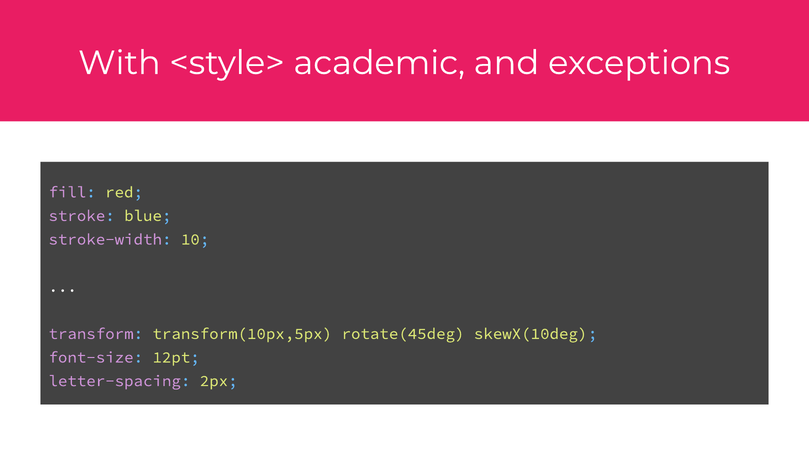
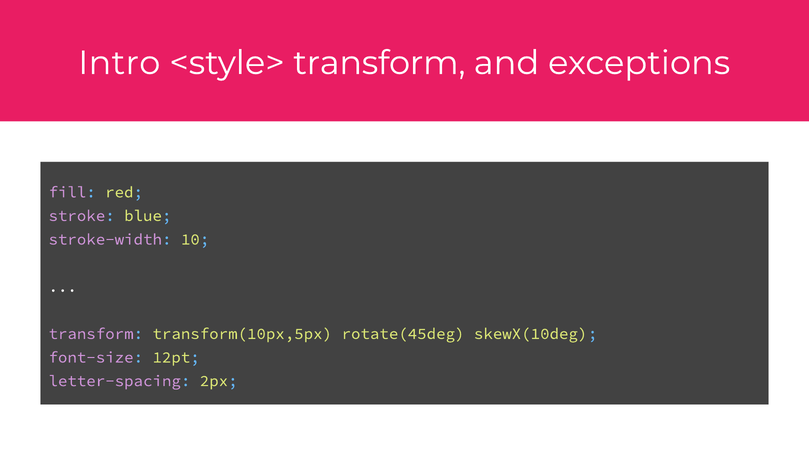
With: With -> Intro
<style> academic: academic -> transform
